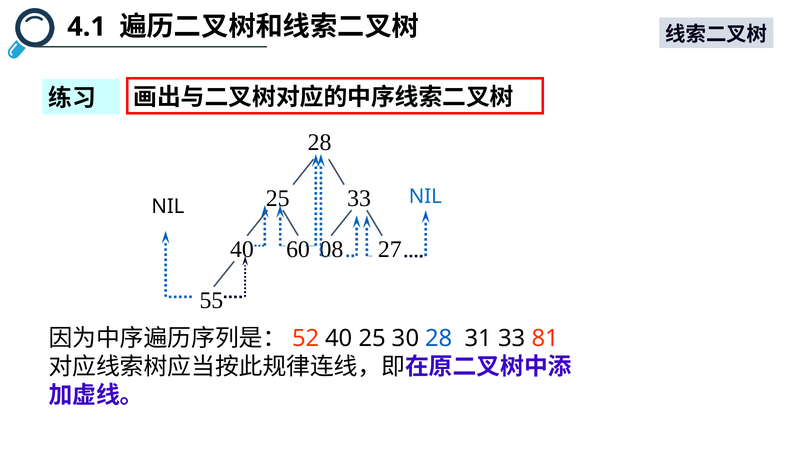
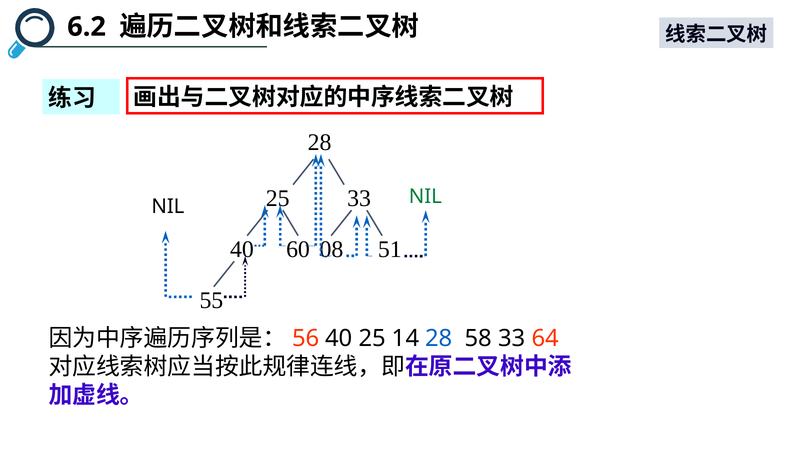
4.1: 4.1 -> 6.2
NIL at (425, 196) colour: blue -> green
27: 27 -> 51
52: 52 -> 56
30: 30 -> 14
31: 31 -> 58
81: 81 -> 64
